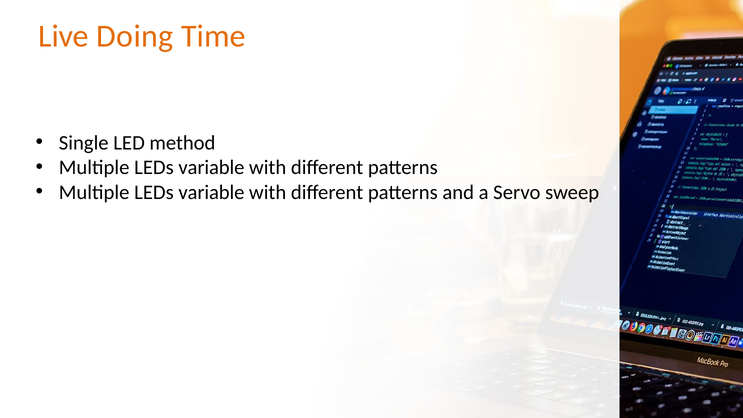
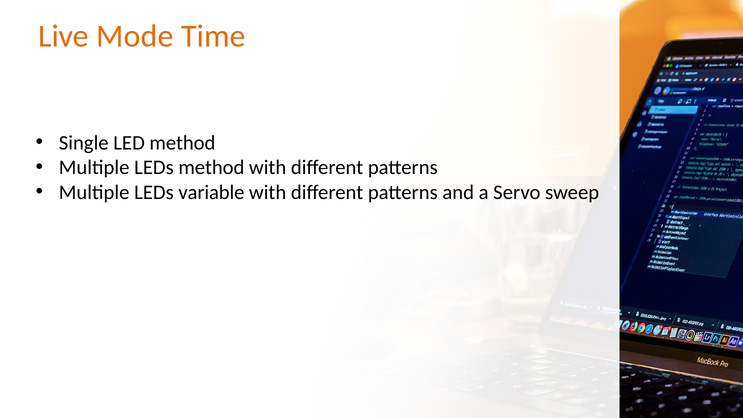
Doing: Doing -> Mode
variable at (211, 168): variable -> method
